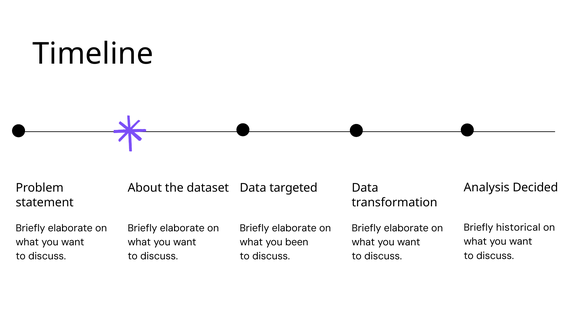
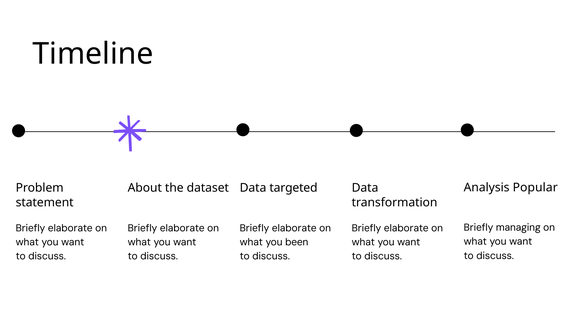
Decided: Decided -> Popular
historical: historical -> managing
